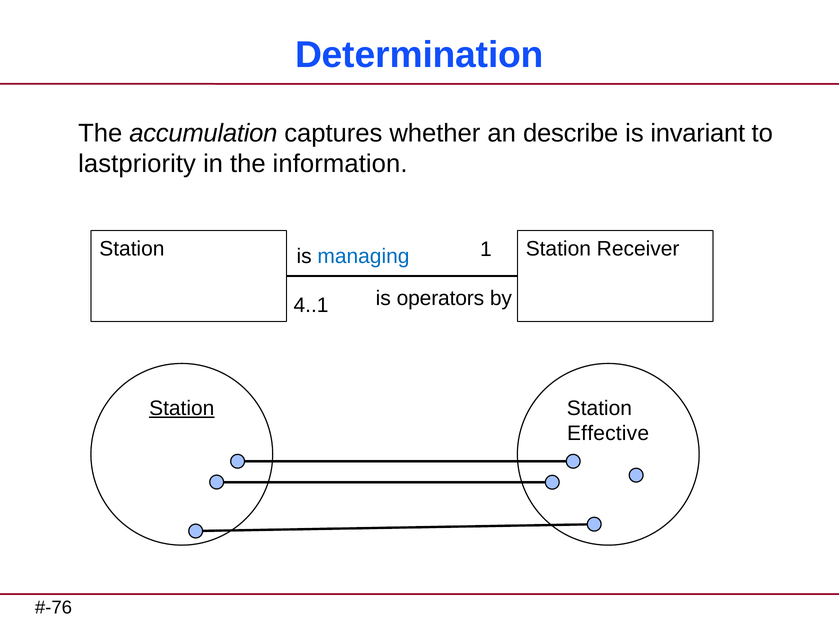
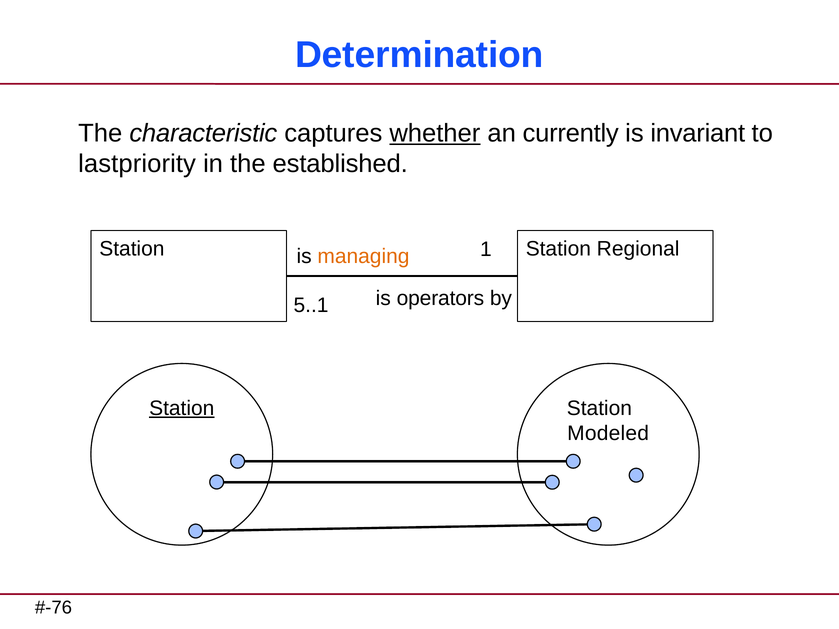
accumulation: accumulation -> characteristic
whether underline: none -> present
describe: describe -> currently
information: information -> established
Receiver: Receiver -> Regional
managing colour: blue -> orange
4..1: 4..1 -> 5..1
Effective: Effective -> Modeled
